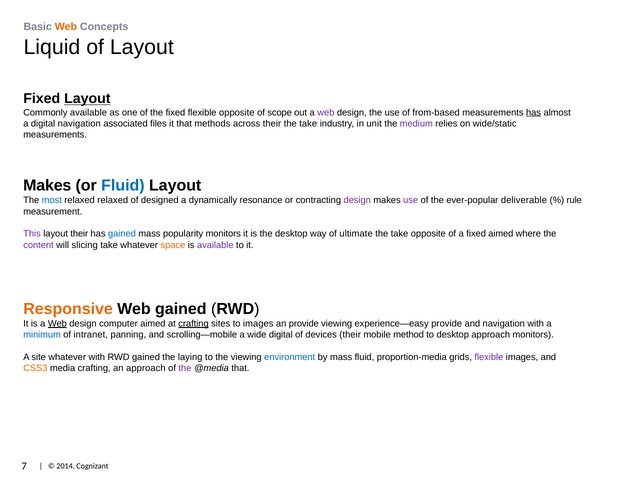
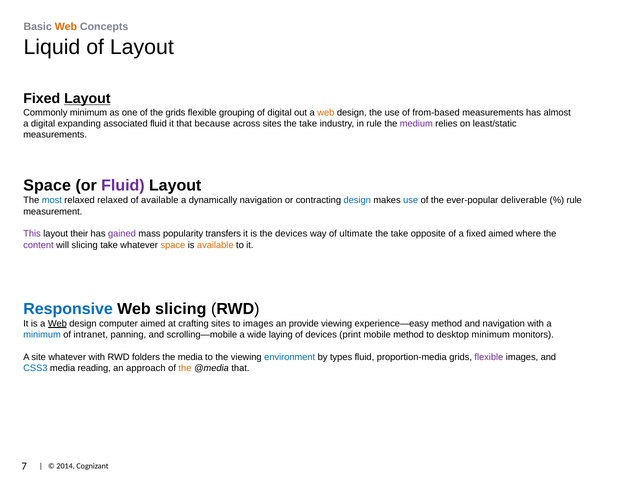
Commonly available: available -> minimum
the fixed: fixed -> grids
flexible opposite: opposite -> grouping
of scope: scope -> digital
web at (326, 113) colour: purple -> orange
has at (534, 113) underline: present -> none
digital navigation: navigation -> expanding
associated files: files -> fluid
methods: methods -> because
across their: their -> sites
in unit: unit -> rule
wide/static: wide/static -> least/static
Makes at (47, 186): Makes -> Space
Fluid at (123, 186) colour: blue -> purple
of designed: designed -> available
dynamically resonance: resonance -> navigation
design at (357, 201) colour: purple -> blue
use at (411, 201) colour: purple -> blue
gained at (122, 234) colour: blue -> purple
popularity monitors: monitors -> transfers
the desktop: desktop -> devices
available at (215, 245) colour: purple -> orange
Responsive colour: orange -> blue
Web gained: gained -> slicing
crafting at (193, 324) underline: present -> none
experience—easy provide: provide -> method
wide digital: digital -> laying
devices their: their -> print
desktop approach: approach -> minimum
RWD gained: gained -> folders
the laying: laying -> media
by mass: mass -> types
CSS3 colour: orange -> blue
media crafting: crafting -> reading
the at (185, 368) colour: purple -> orange
